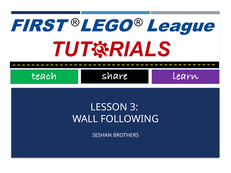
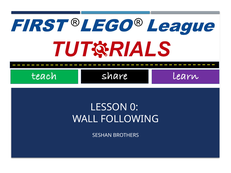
3: 3 -> 0
